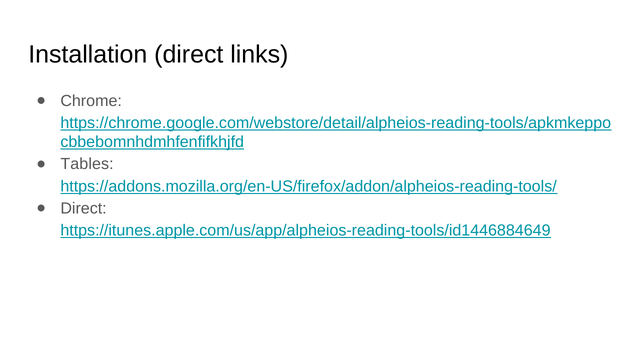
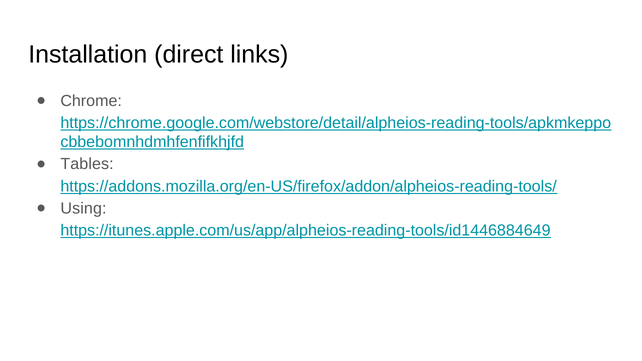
Direct at (84, 208): Direct -> Using
